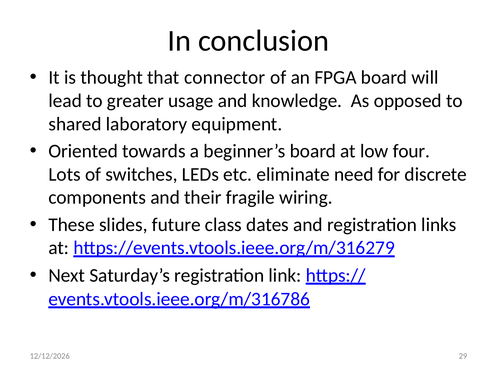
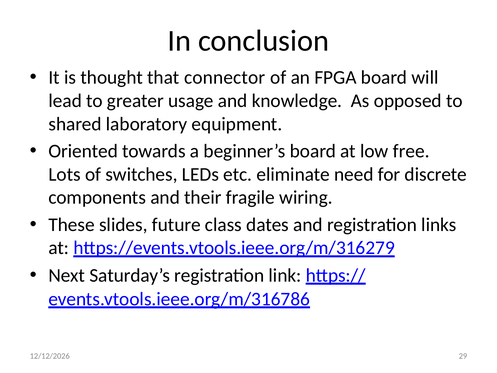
four: four -> free
